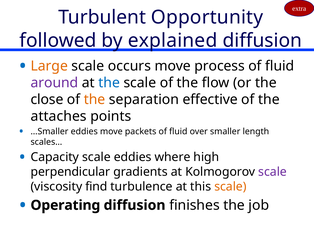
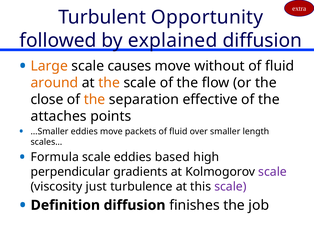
occurs: occurs -> causes
process: process -> without
around colour: purple -> orange
the at (109, 83) colour: blue -> orange
Capacity: Capacity -> Formula
where: where -> based
find: find -> just
scale at (230, 186) colour: orange -> purple
Operating: Operating -> Definition
